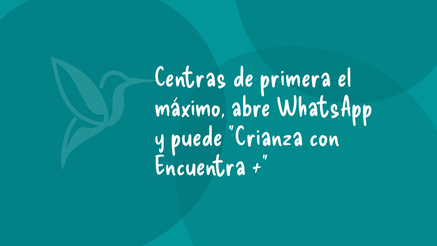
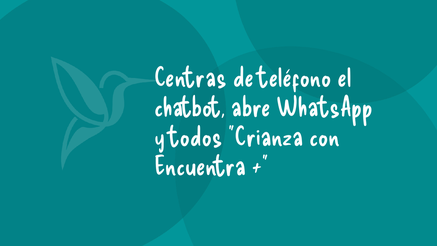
primera: primera -> teléfono
máximo: máximo -> chatbot
puede: puede -> todos
